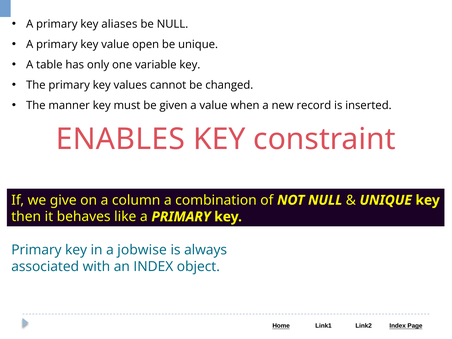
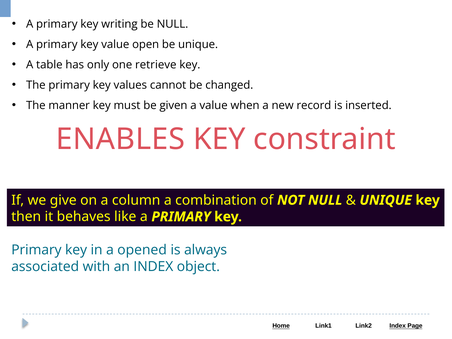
aliases: aliases -> writing
variable: variable -> retrieve
jobwise: jobwise -> opened
